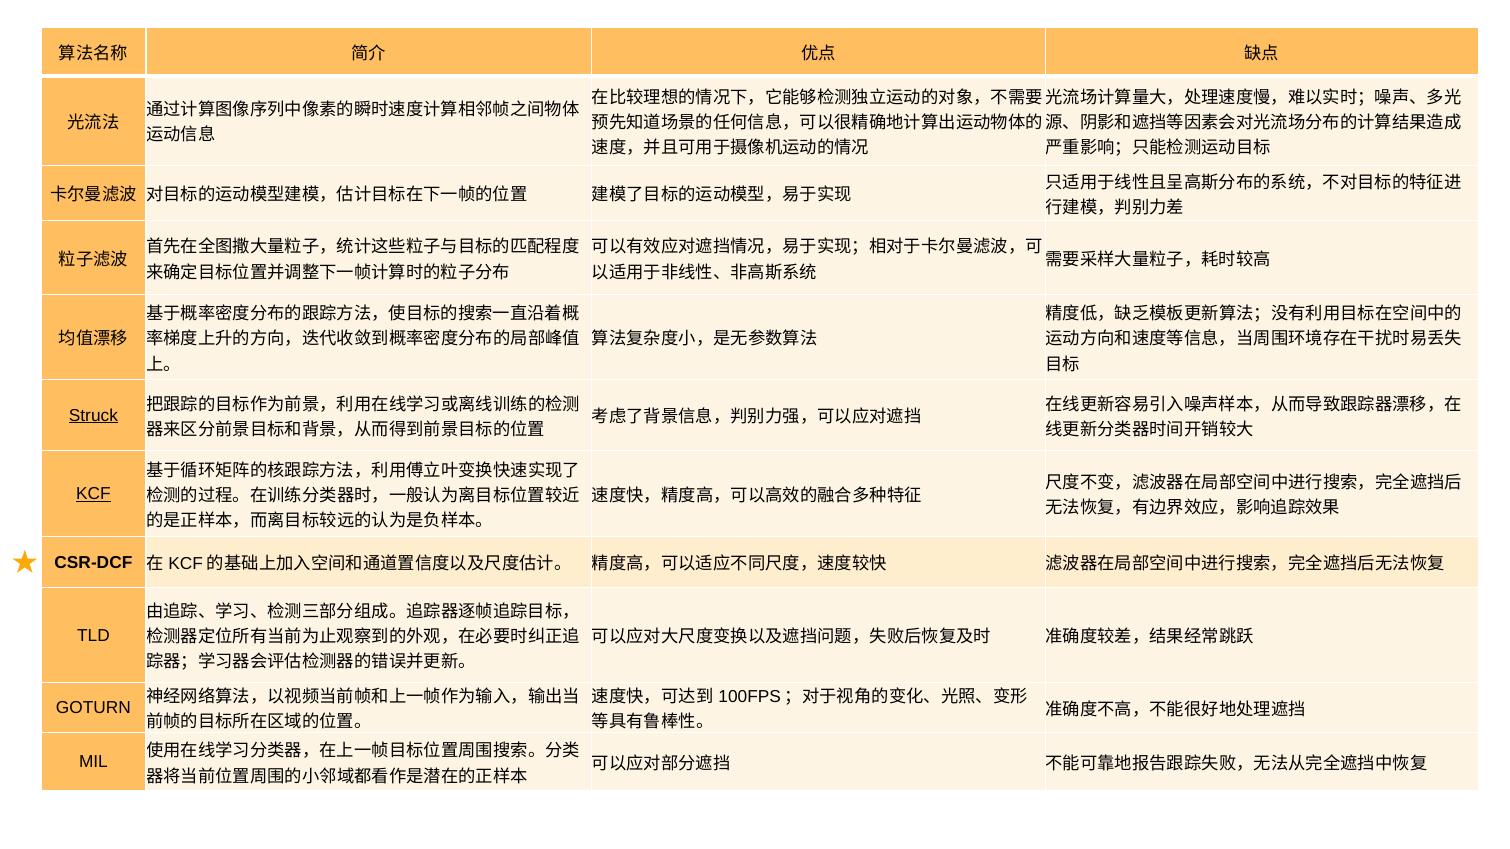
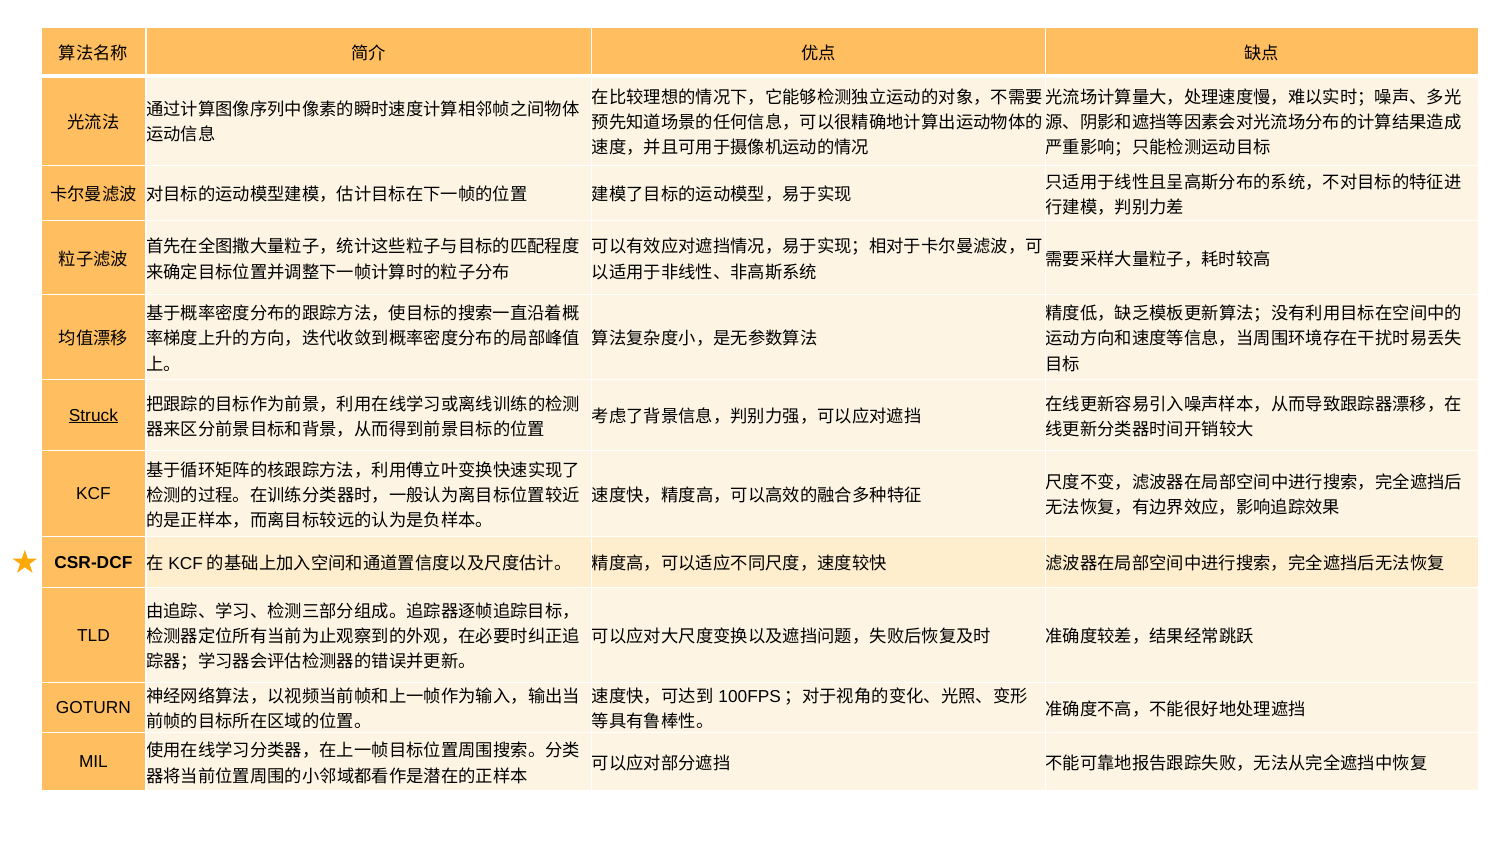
KCF underline: present -> none
